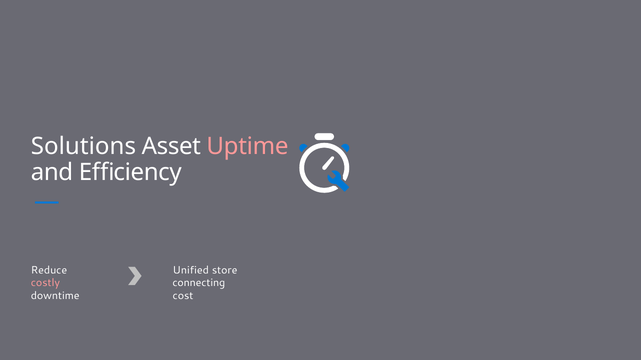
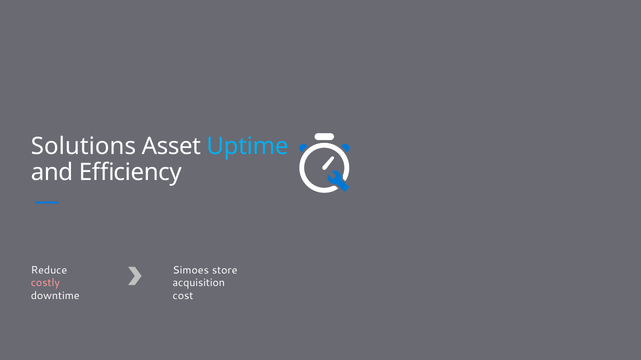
Uptime colour: pink -> light blue
Unified: Unified -> Simoes
connecting: connecting -> acquisition
